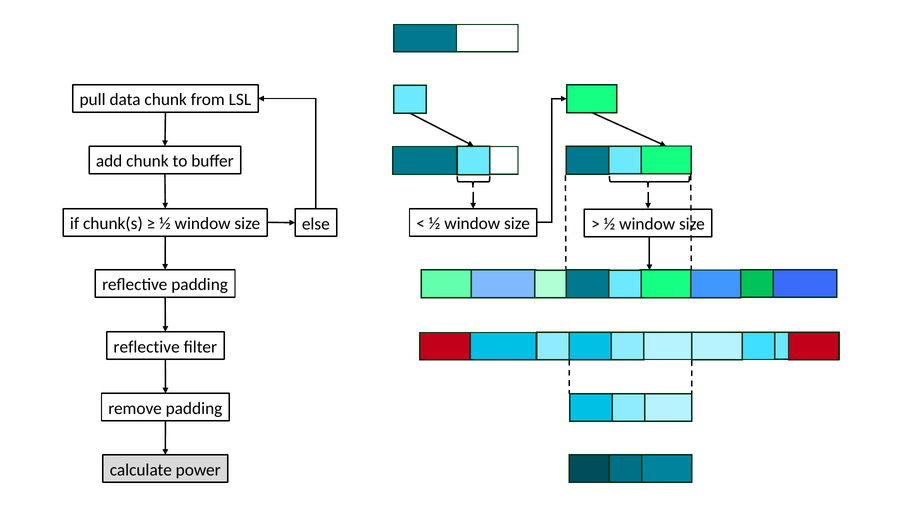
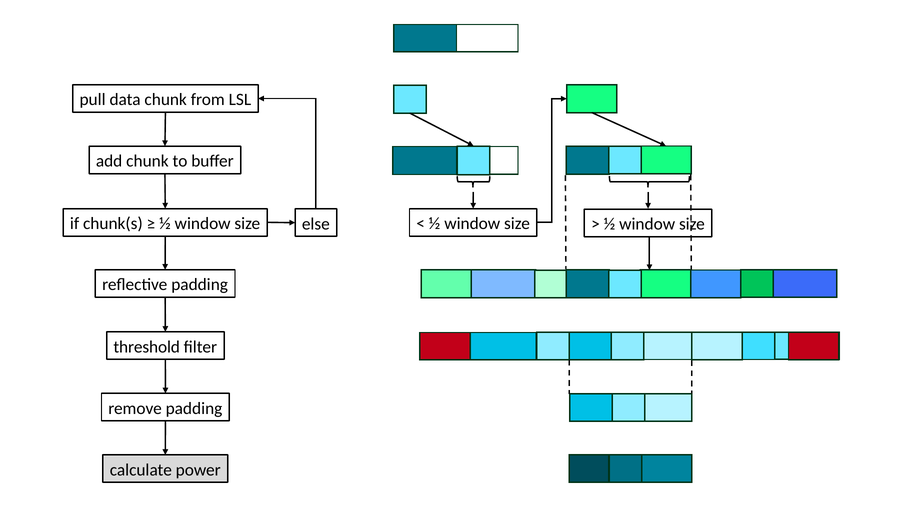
reflective at (147, 347): reflective -> threshold
